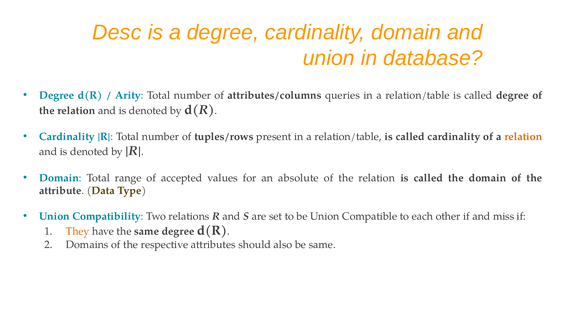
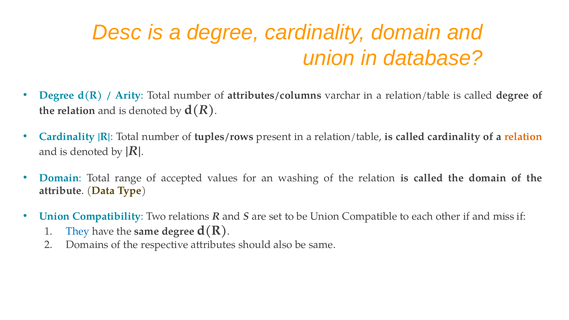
queries: queries -> varchar
absolute: absolute -> washing
They colour: orange -> blue
